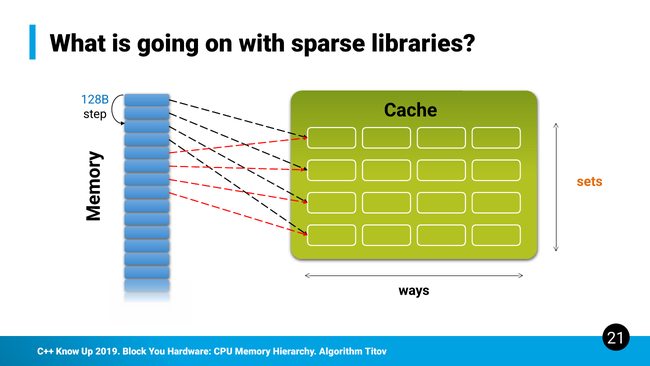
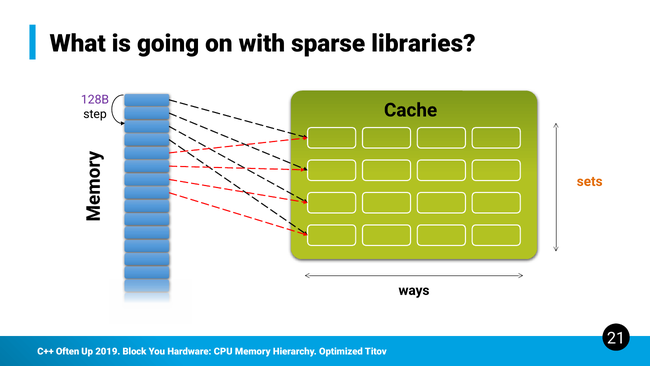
128B colour: blue -> purple
Know: Know -> Often
Algorithm: Algorithm -> Optimized
